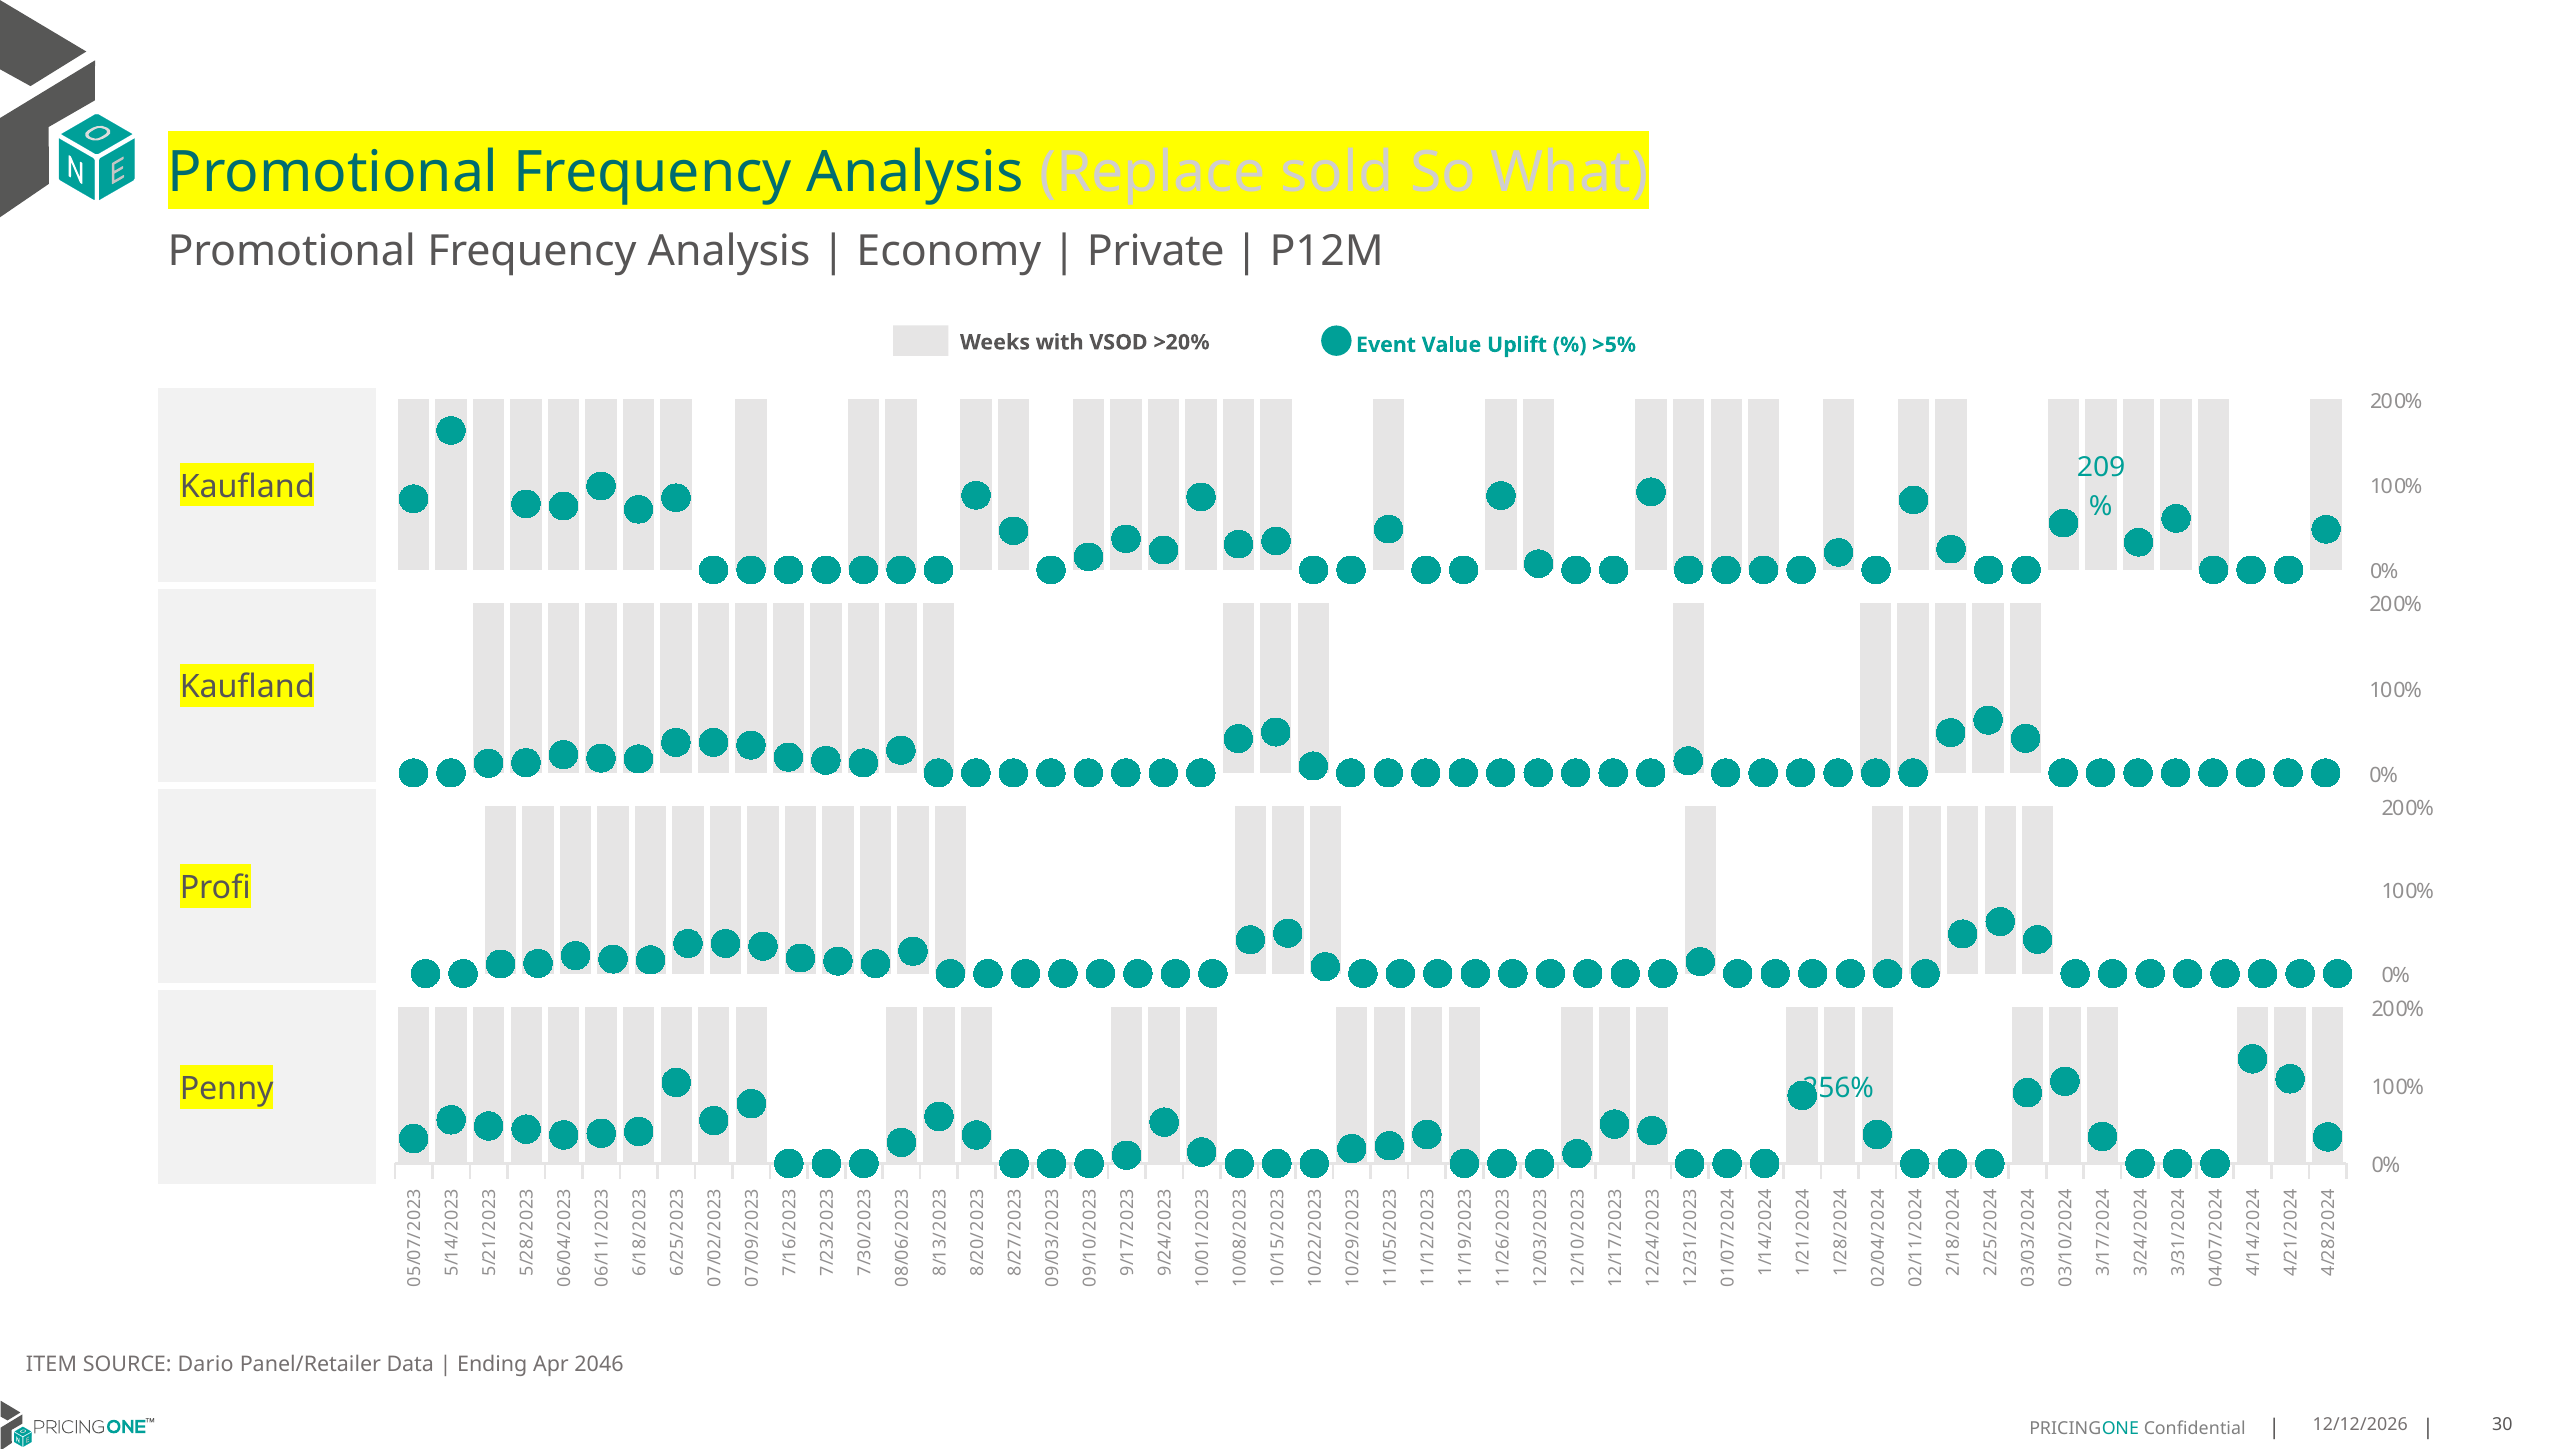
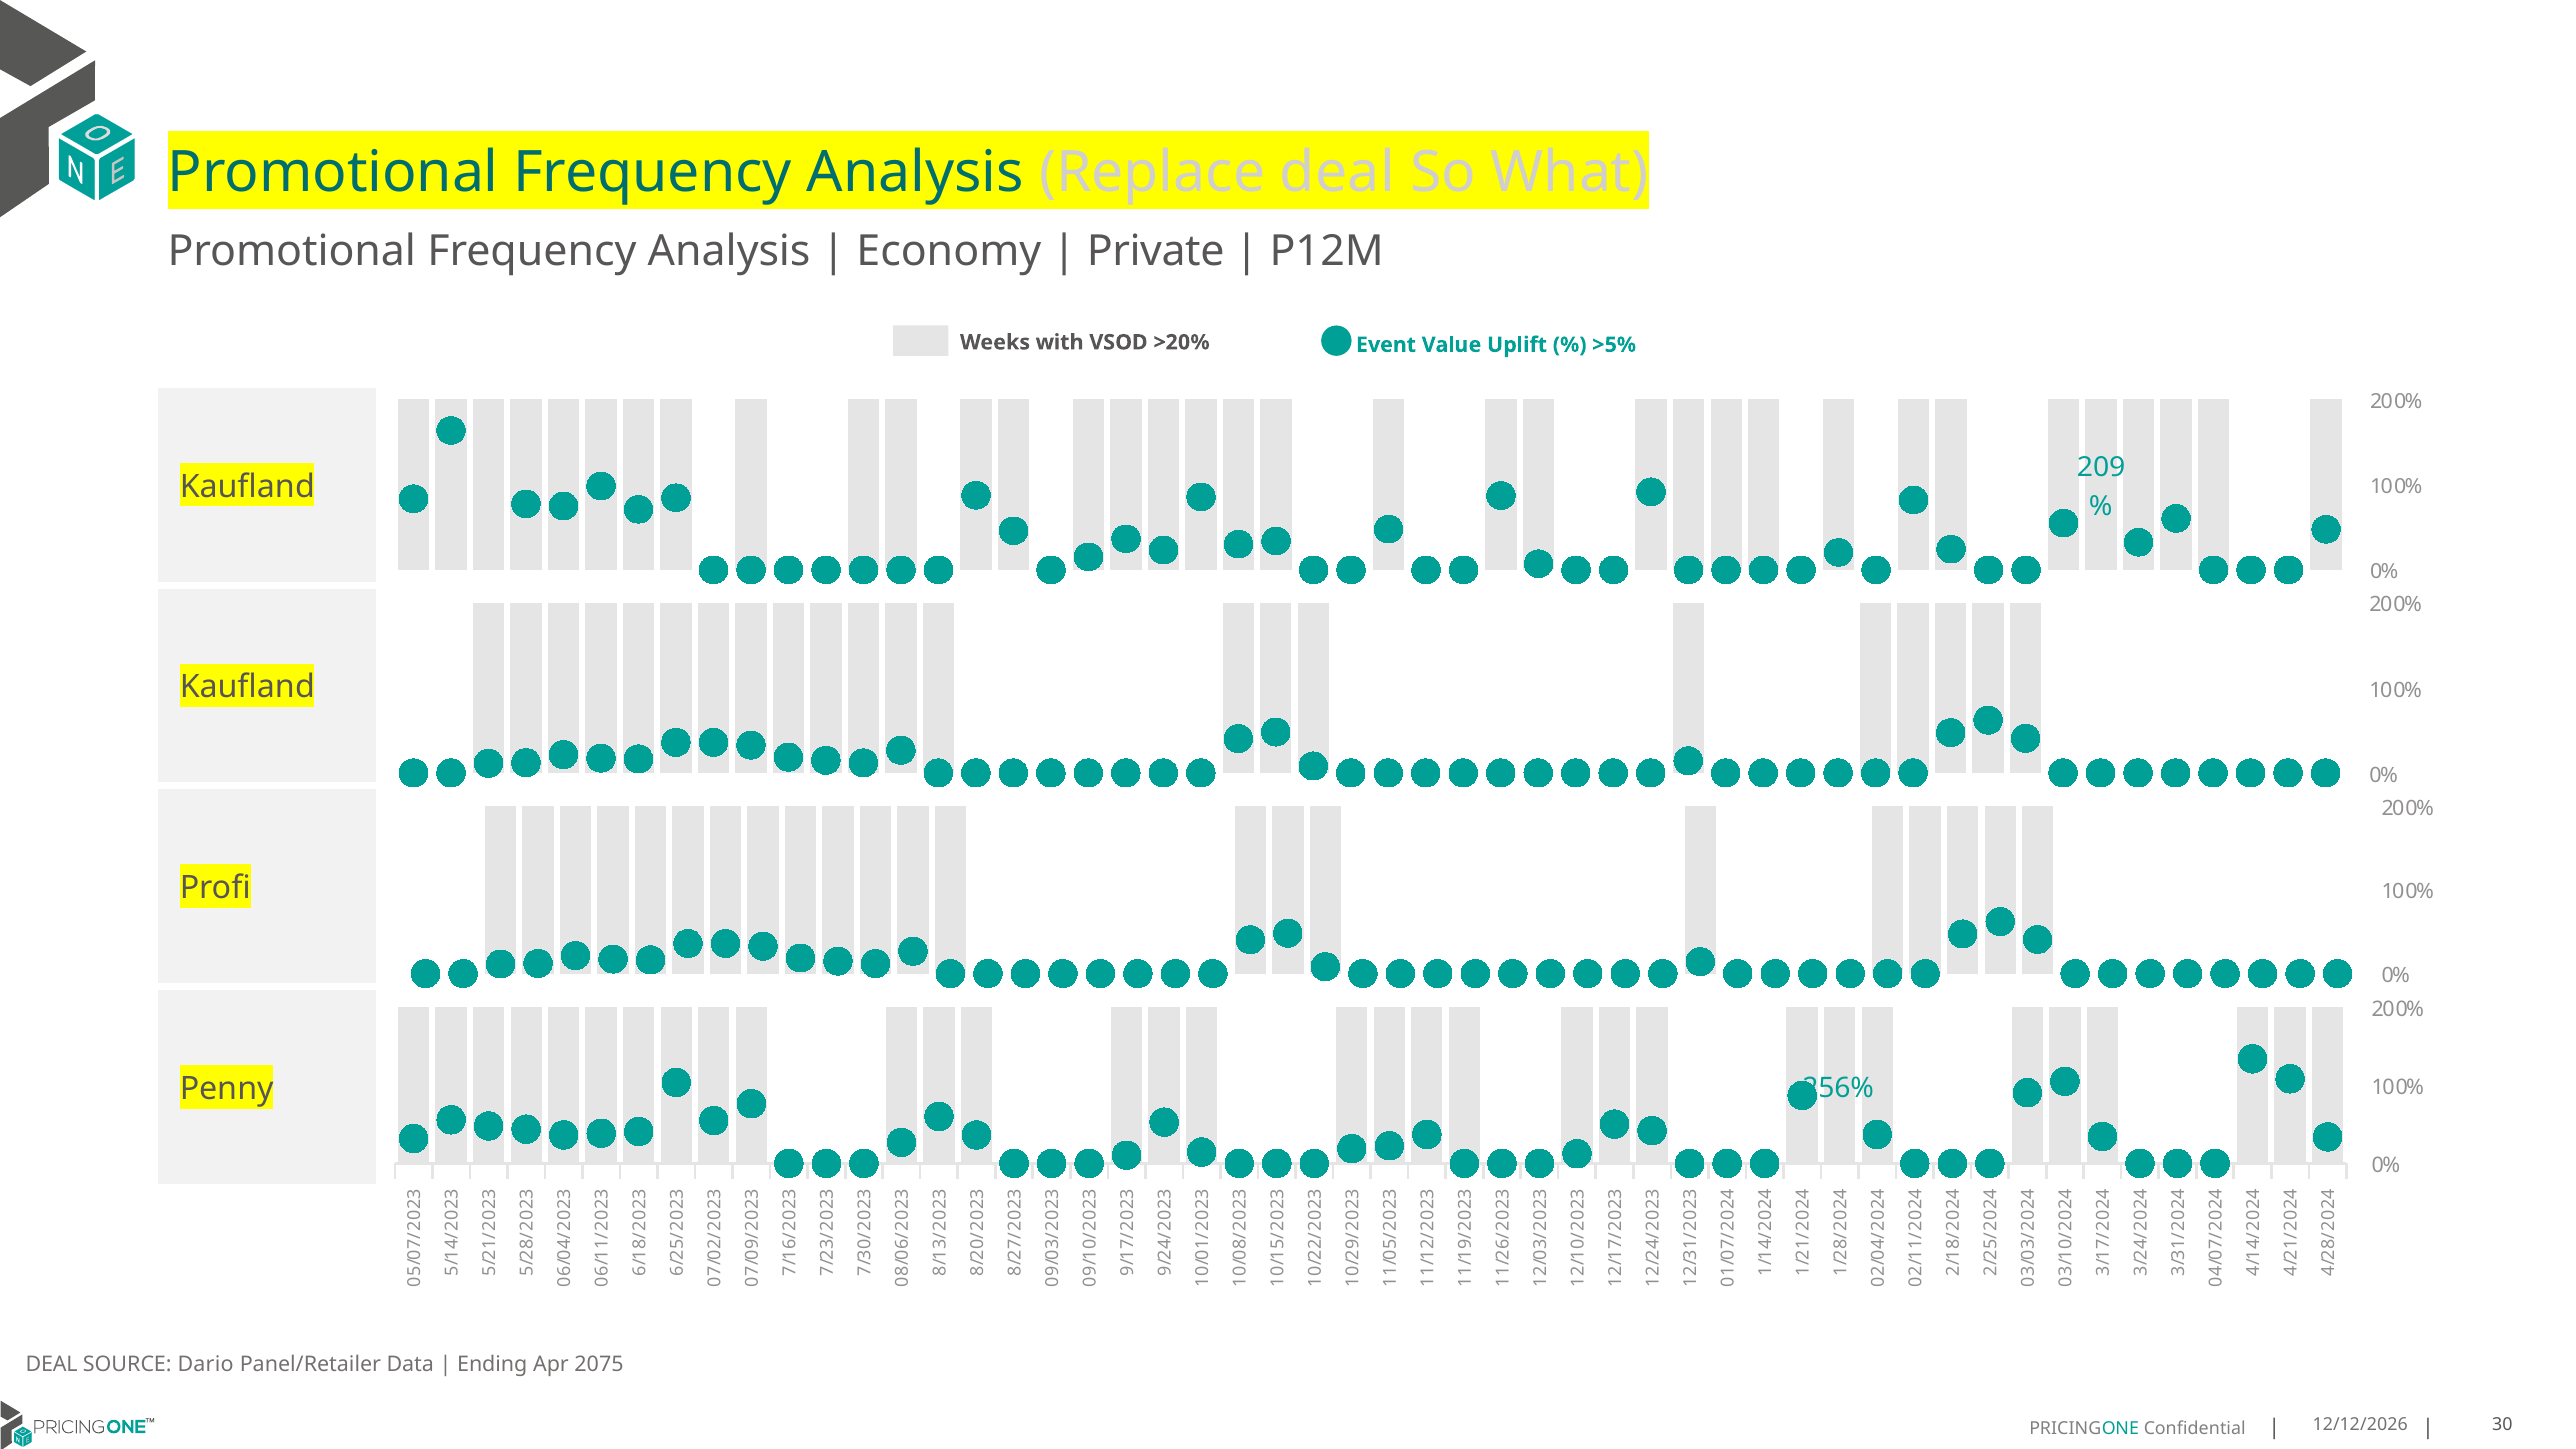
Replace sold: sold -> deal
ITEM at (51, 1365): ITEM -> DEAL
2046: 2046 -> 2075
